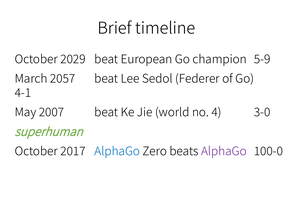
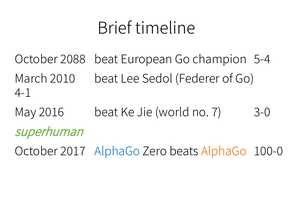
2029: 2029 -> 2088
5-9: 5-9 -> 5-4
2057: 2057 -> 2010
2007: 2007 -> 2016
4: 4 -> 7
AlphaGo at (224, 151) colour: purple -> orange
